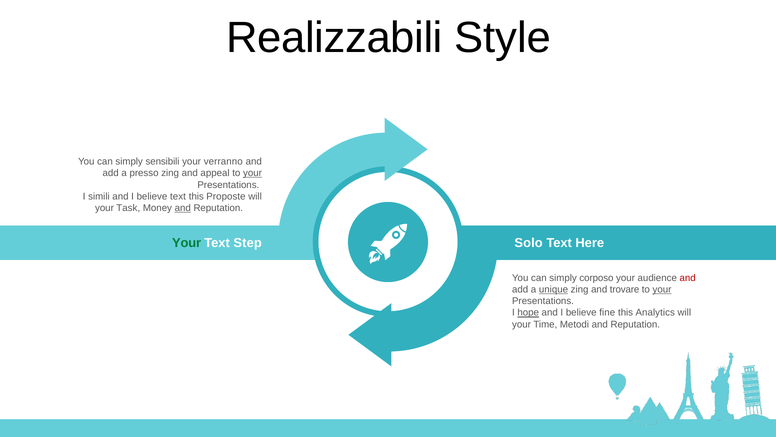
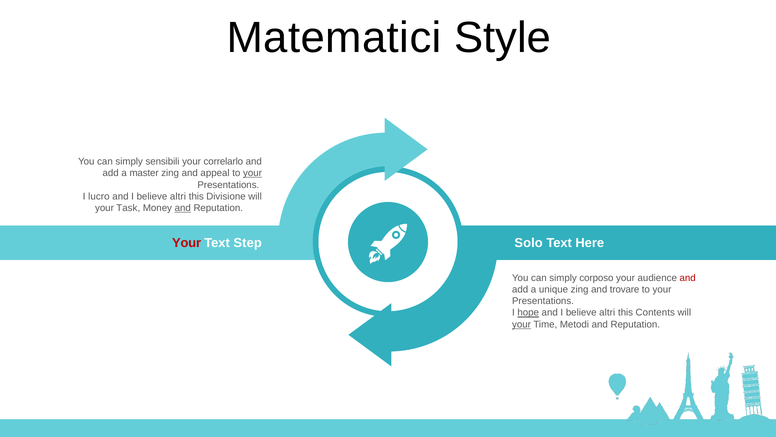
Realizzabili: Realizzabili -> Matematici
verranno: verranno -> correlarlo
presso: presso -> master
simili: simili -> lucro
text at (178, 196): text -> altri
Proposte: Proposte -> Divisione
Your at (187, 243) colour: green -> red
unique underline: present -> none
your at (662, 289) underline: present -> none
fine at (607, 312): fine -> altri
Analytics: Analytics -> Contents
your at (522, 324) underline: none -> present
